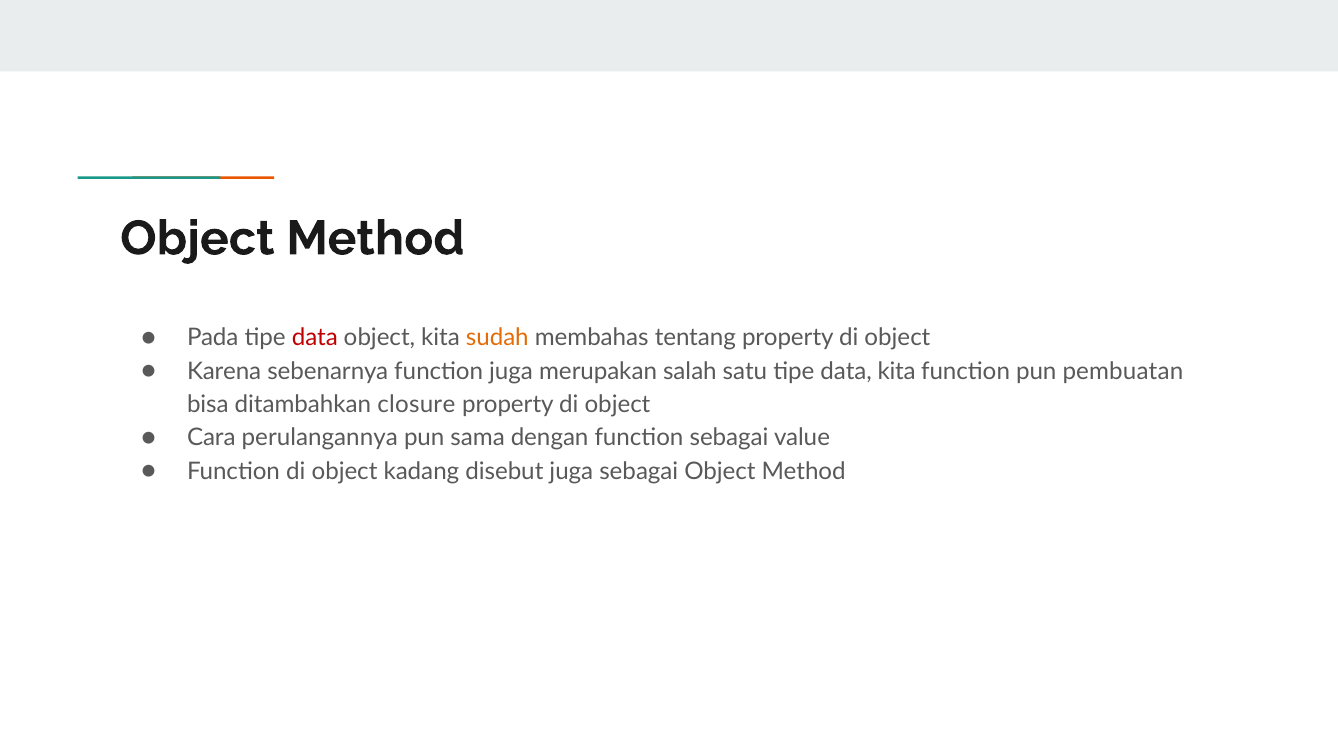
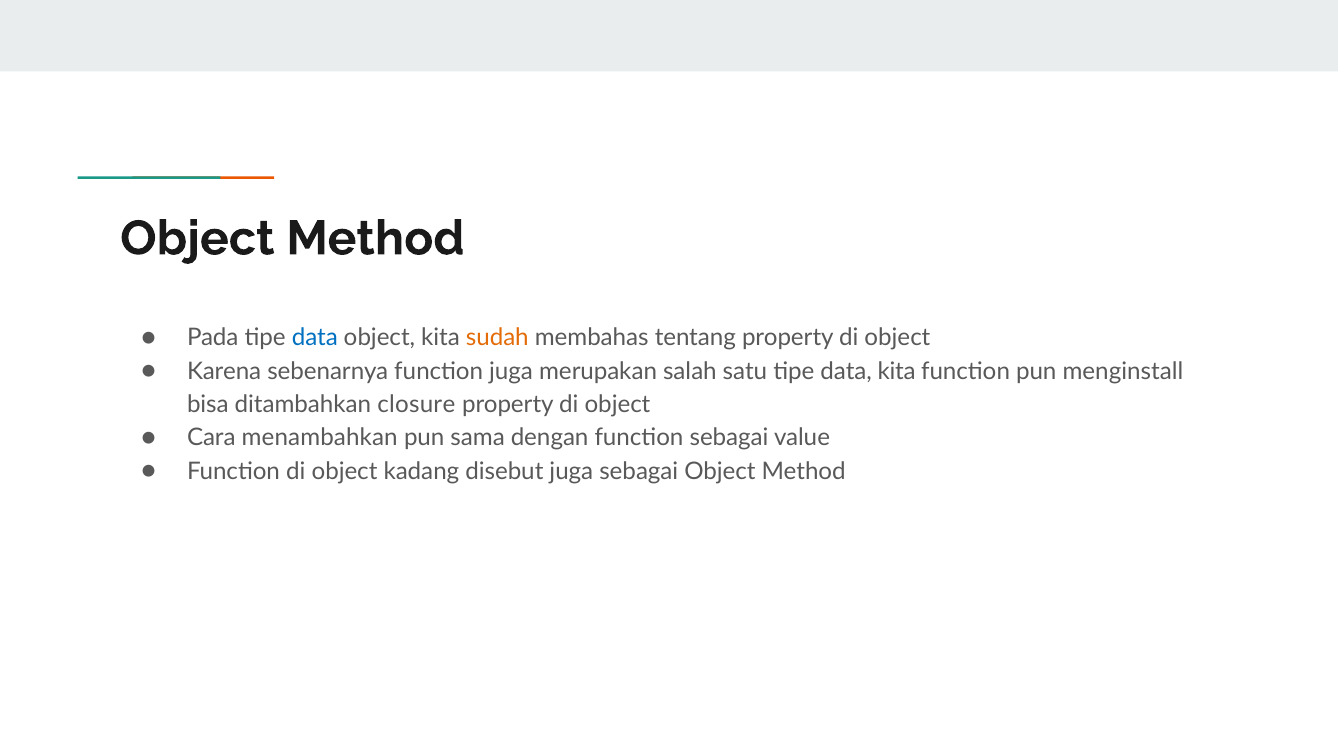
data at (315, 338) colour: red -> blue
pembuatan: pembuatan -> menginstall
perulangannya: perulangannya -> menambahkan
